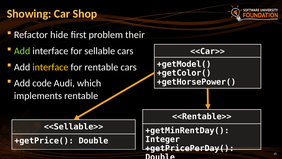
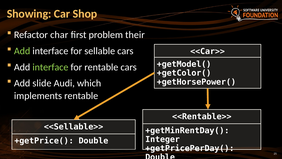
hide: hide -> char
interface at (50, 67) colour: yellow -> light green
code: code -> slide
